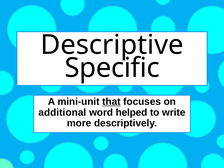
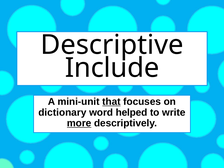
Specific: Specific -> Include
additional: additional -> dictionary
more underline: none -> present
